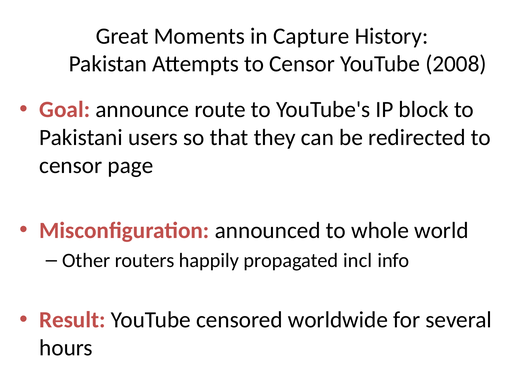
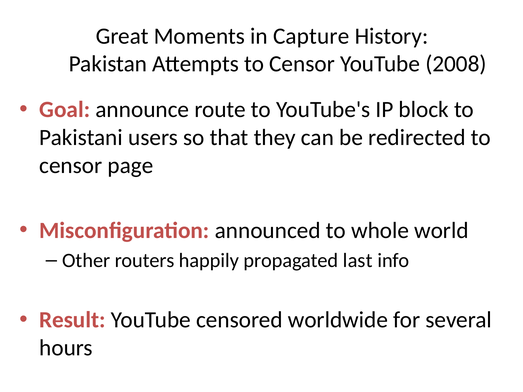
incl: incl -> last
